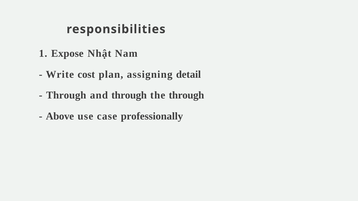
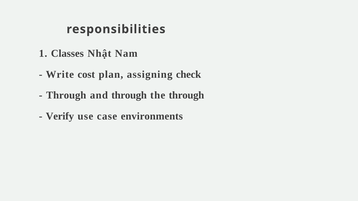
Expose: Expose -> Classes
detail: detail -> check
Above: Above -> Verify
professionally: professionally -> environments
